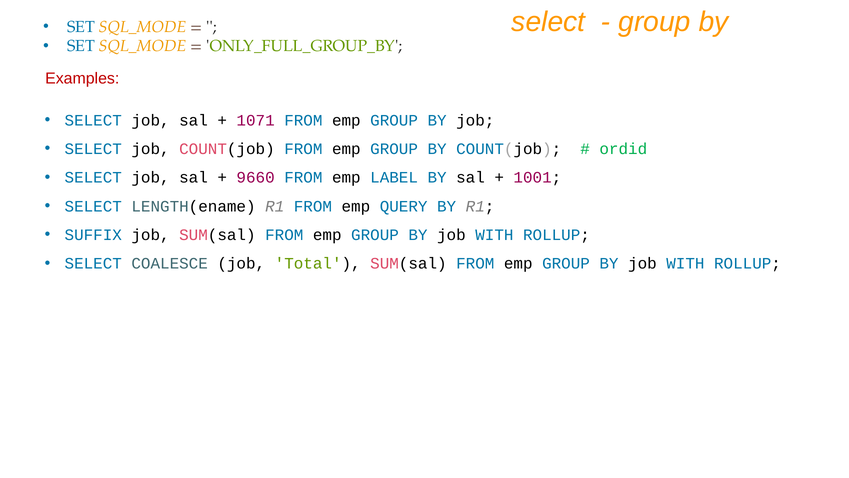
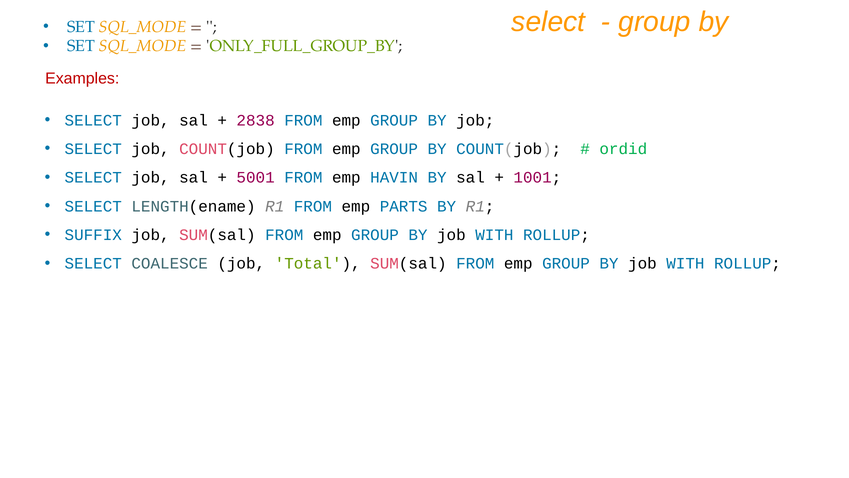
1071: 1071 -> 2838
9660: 9660 -> 5001
LABEL: LABEL -> HAVIN
QUERY: QUERY -> PARTS
